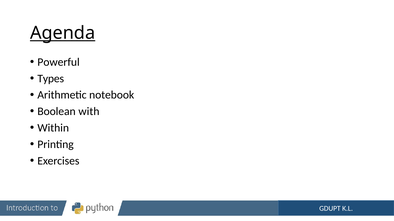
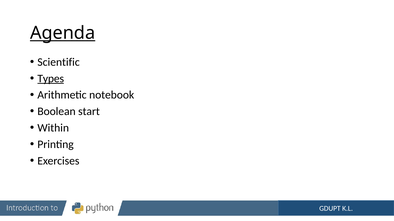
Powerful: Powerful -> Scientific
Types underline: none -> present
with: with -> start
